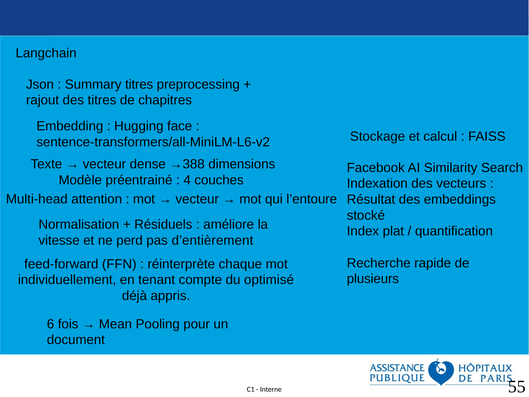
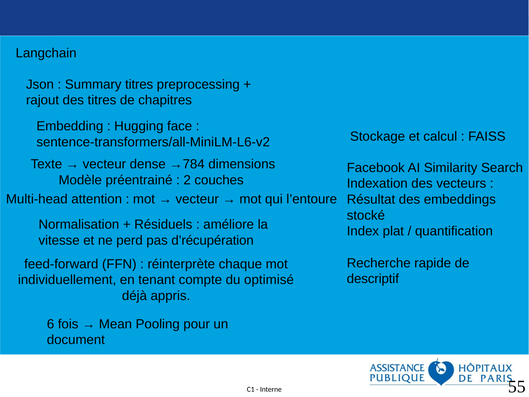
→388: →388 -> →784
4: 4 -> 2
d’entièrement: d’entièrement -> d’récupération
plusieurs: plusieurs -> descriptif
